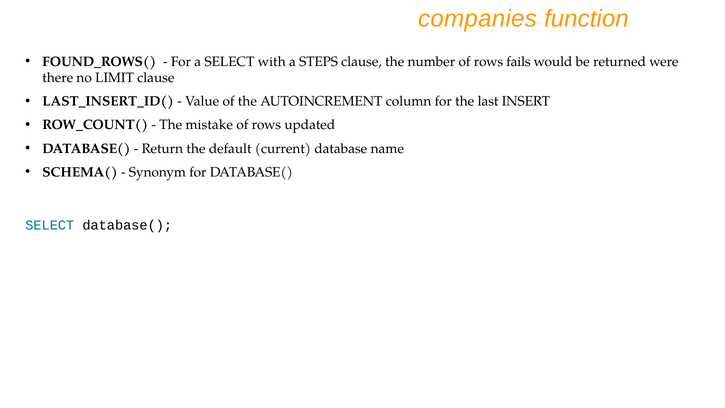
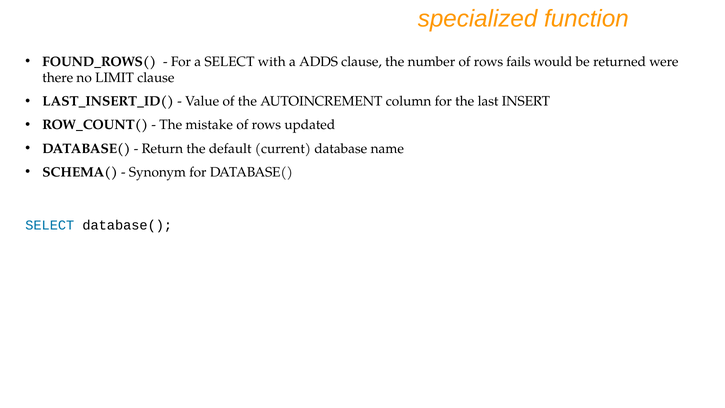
companies: companies -> specialized
STEPS: STEPS -> ADDS
